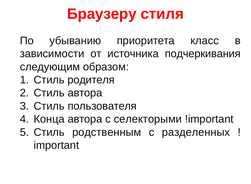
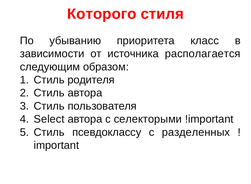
Браузеру: Браузеру -> Которого
подчеркивания: подчеркивания -> располагается
Конца: Конца -> Select
родственным: родственным -> псевдоклассу
